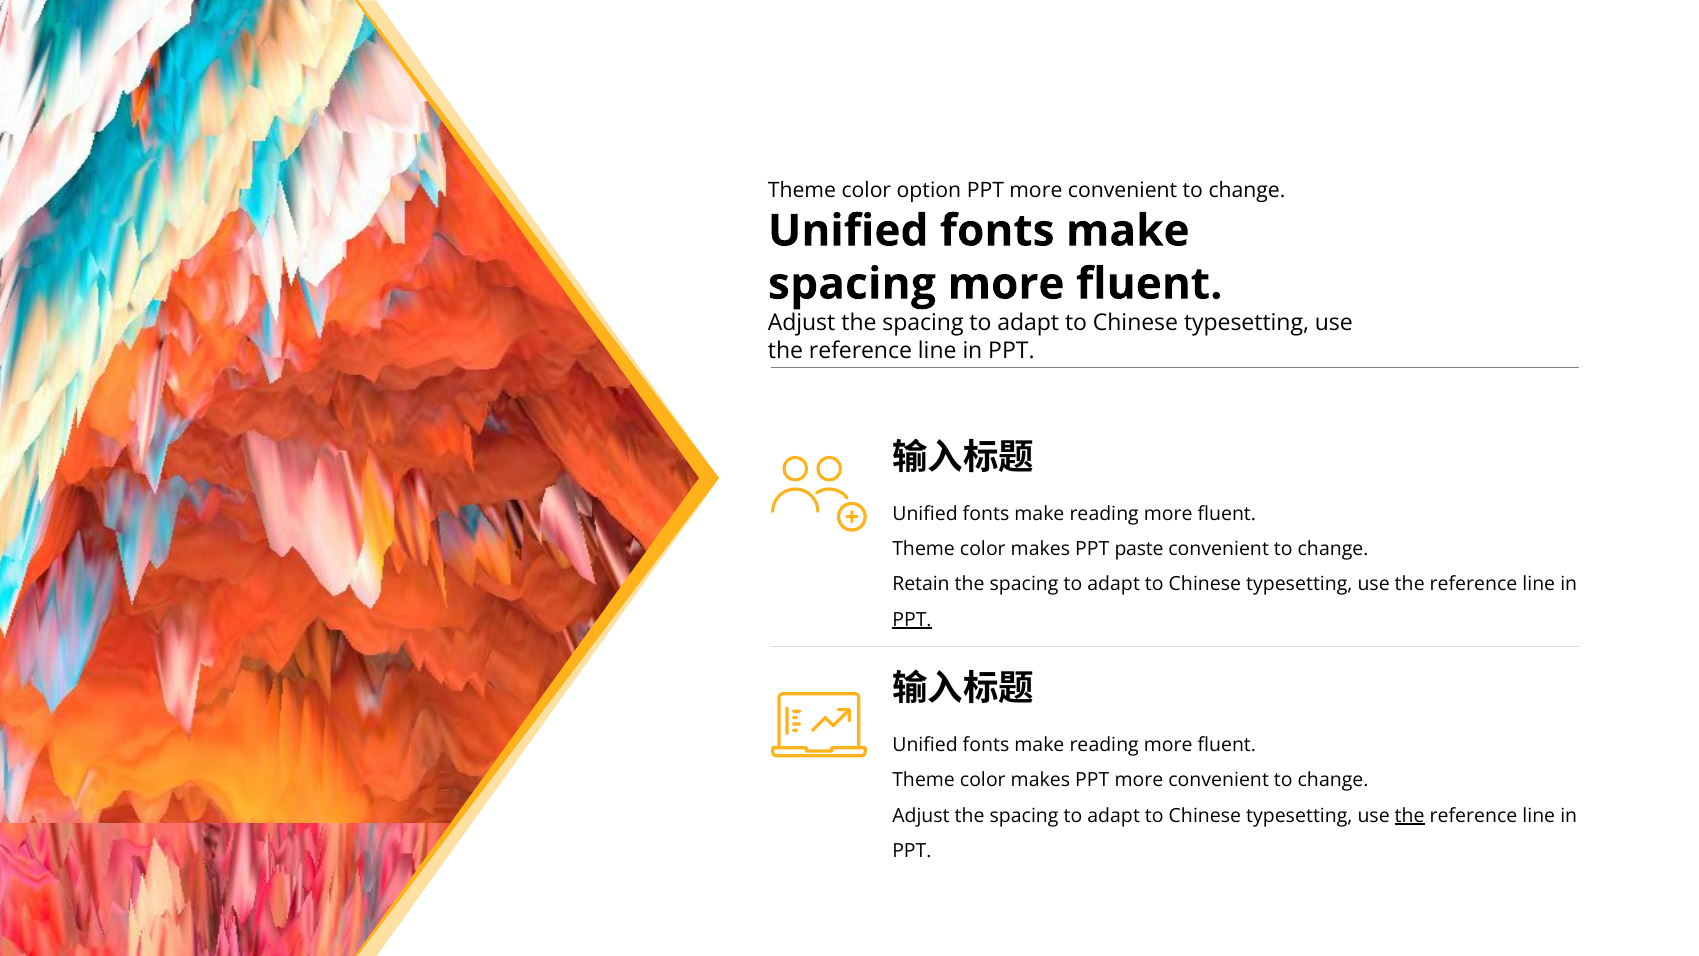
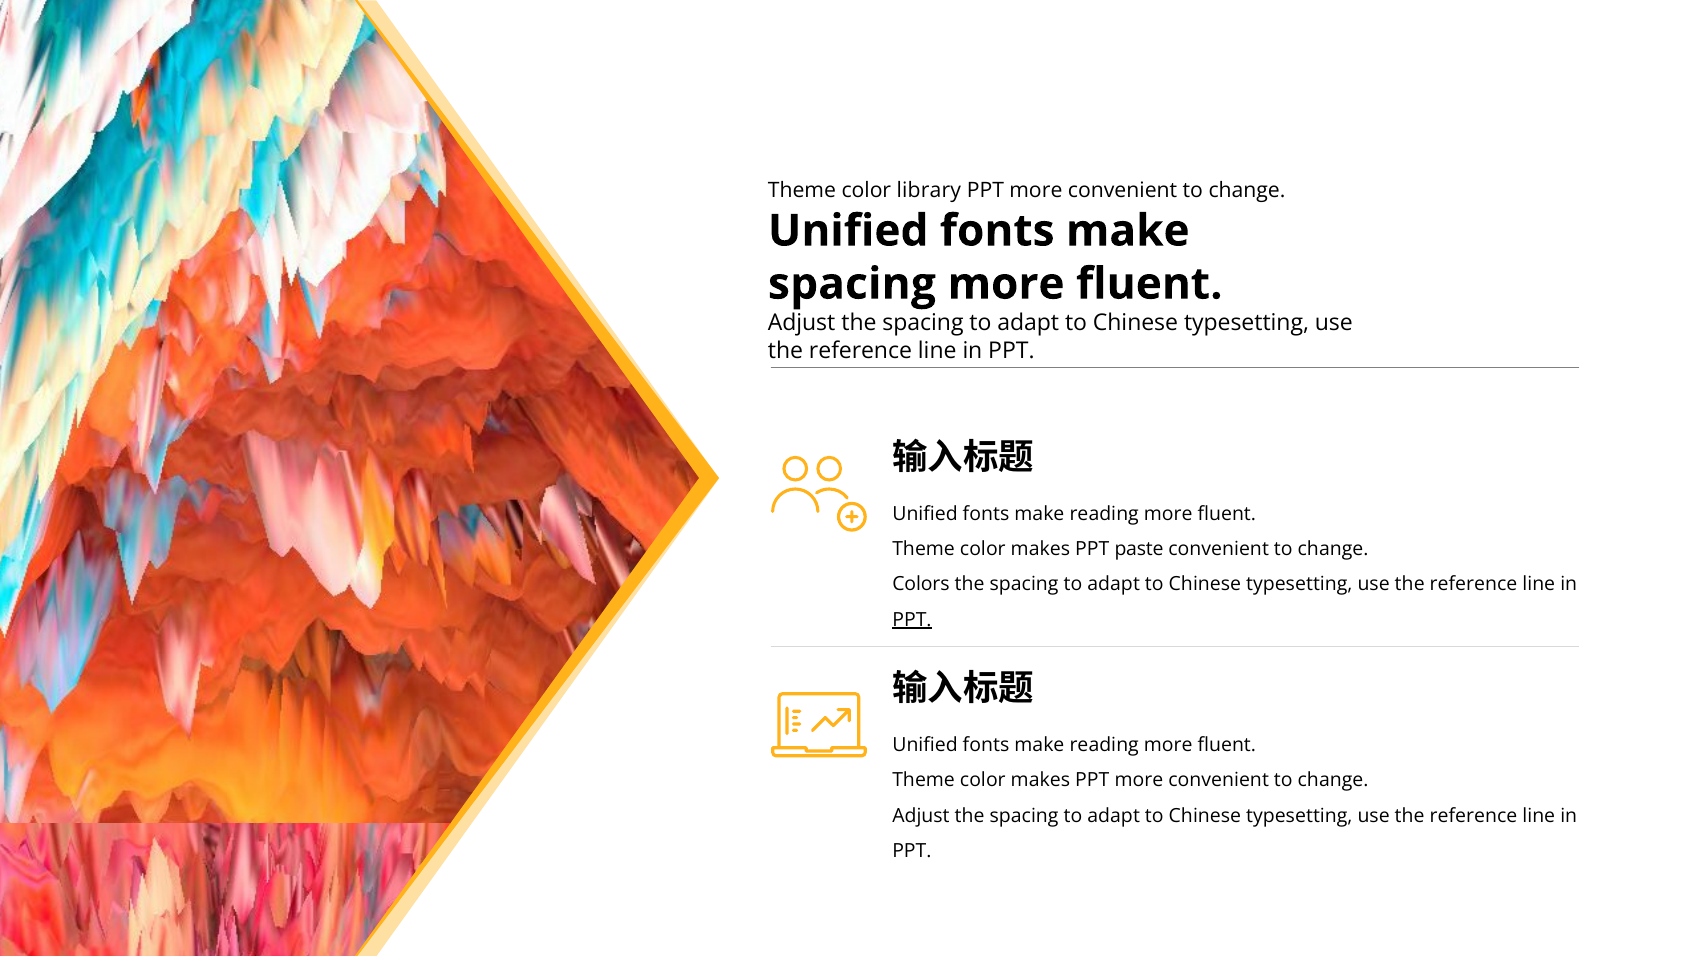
option: option -> library
Retain: Retain -> Colors
the at (1410, 815) underline: present -> none
